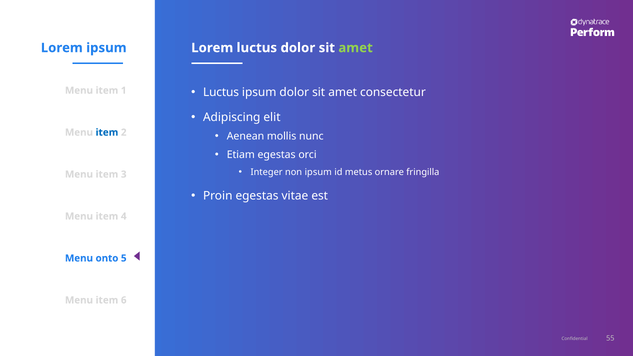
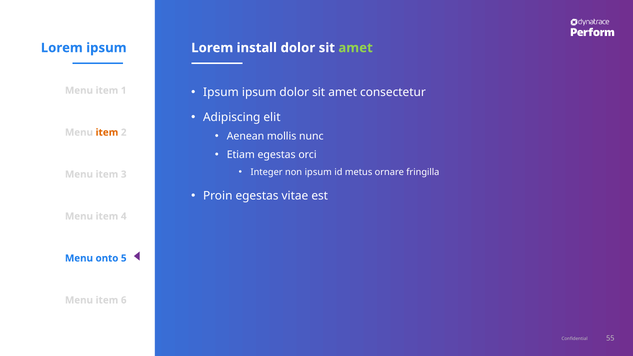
Lorem luctus: luctus -> install
Luctus at (221, 92): Luctus -> Ipsum
item at (107, 132) colour: blue -> orange
